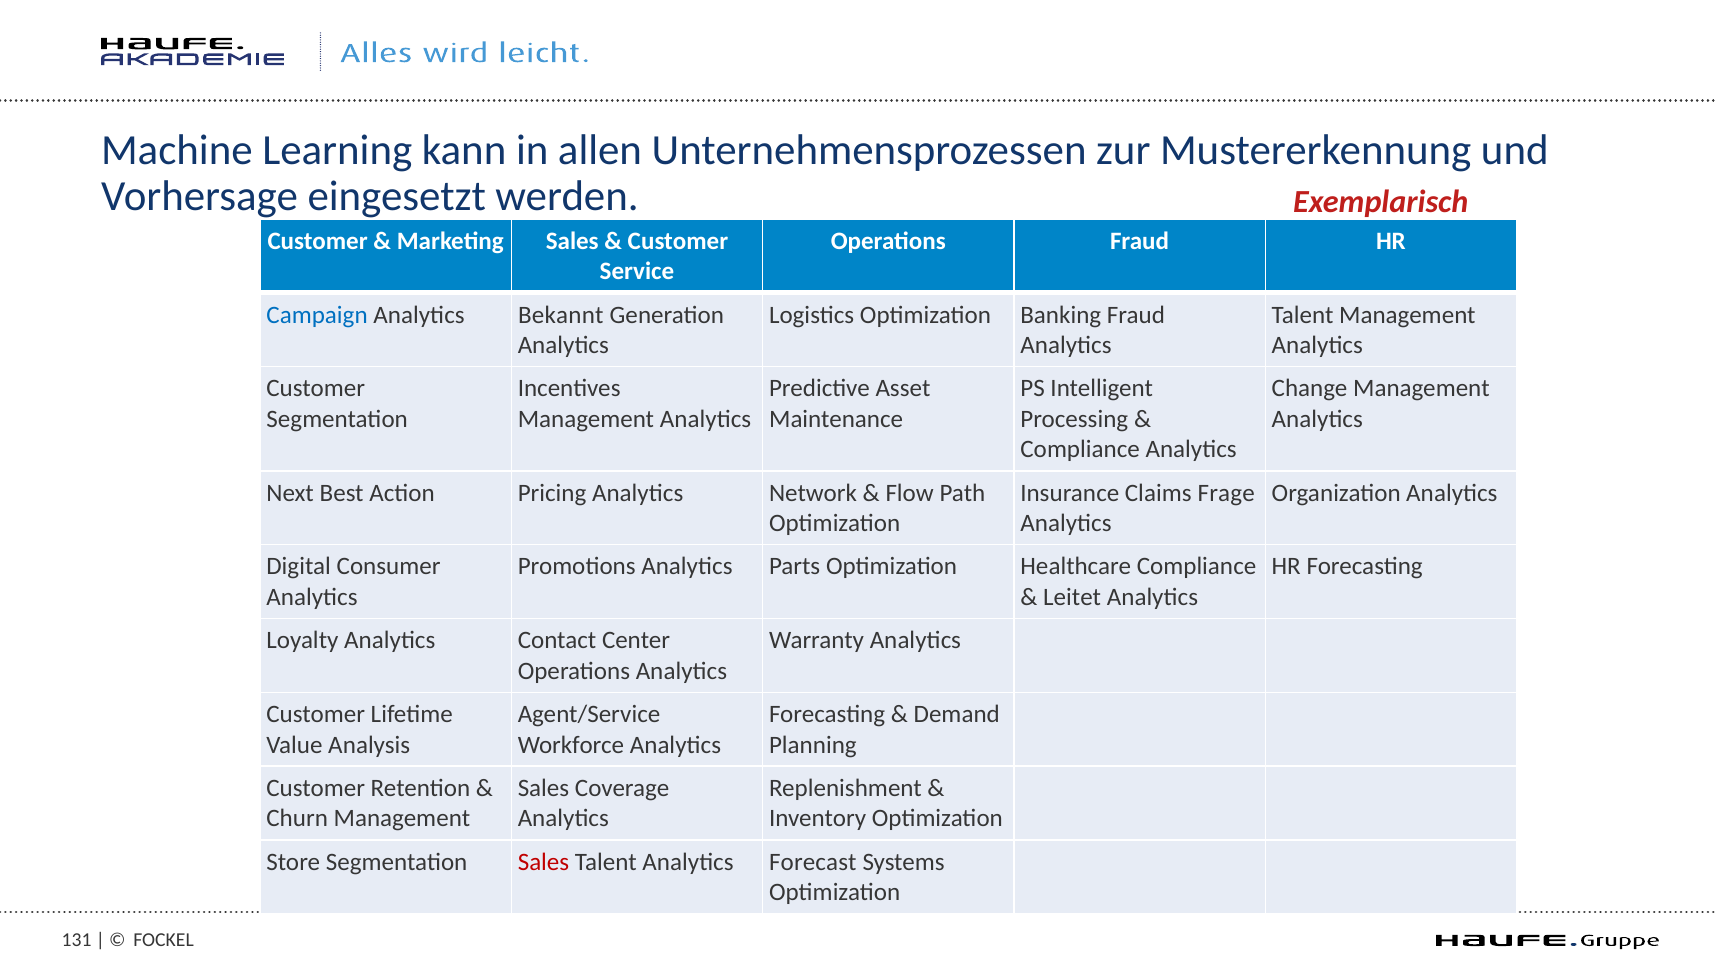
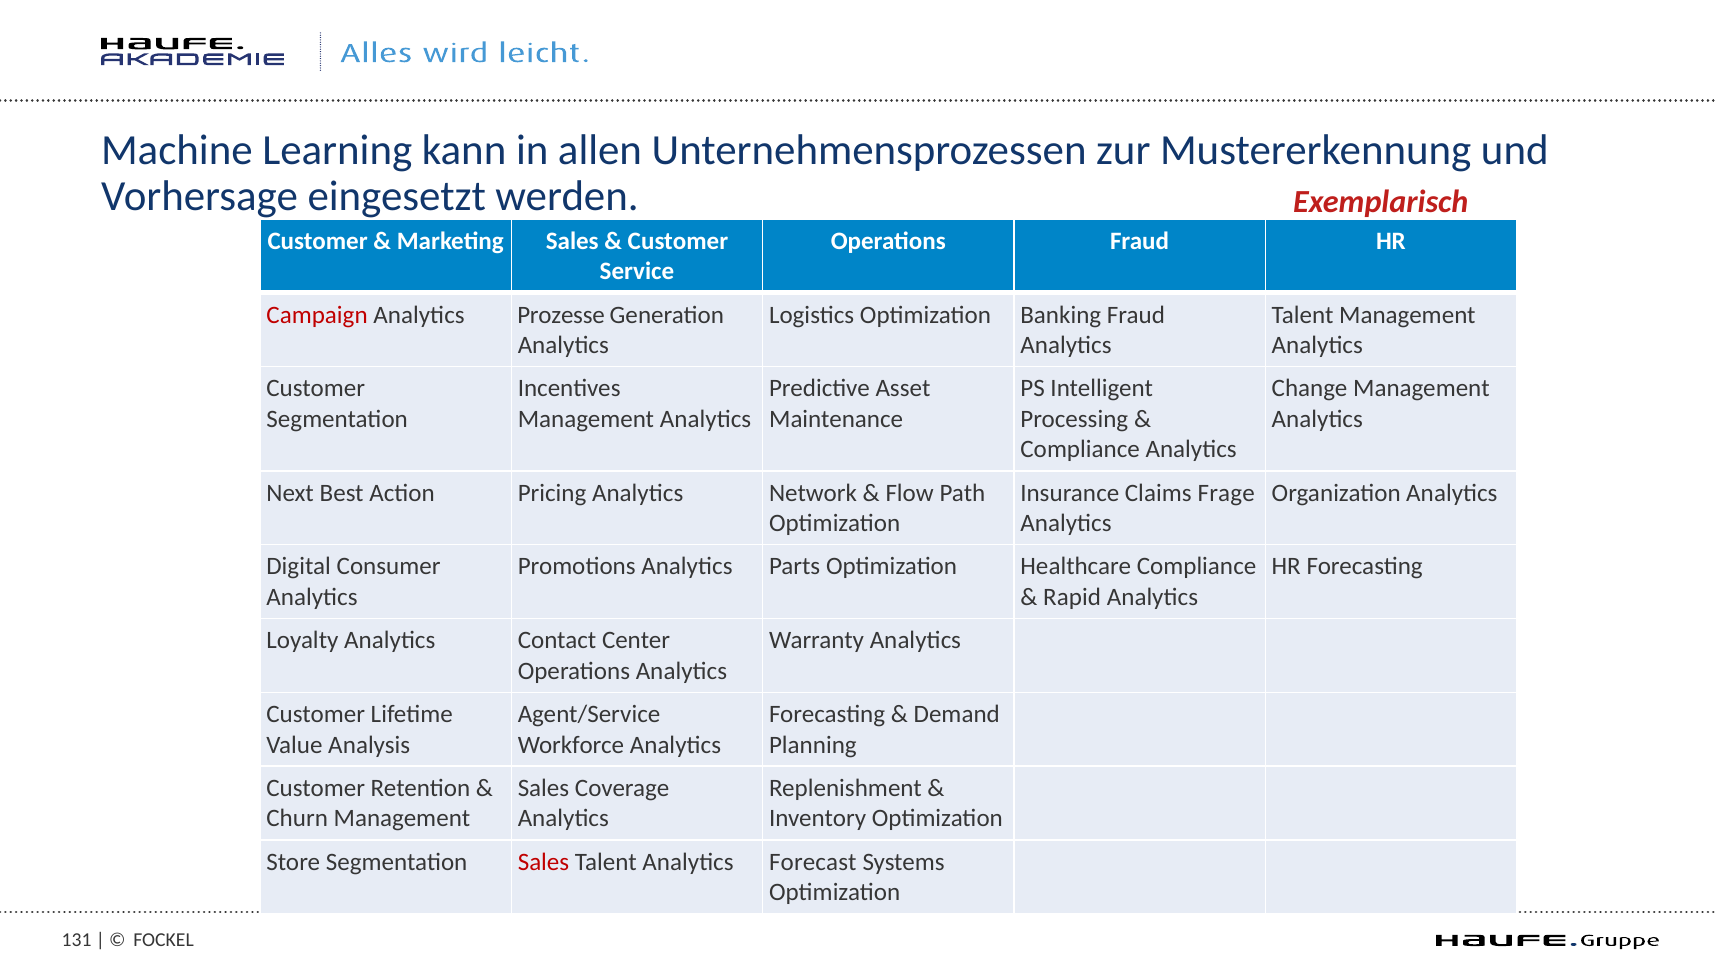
Campaign colour: blue -> red
Bekannt: Bekannt -> Prozesse
Leitet: Leitet -> Rapid
